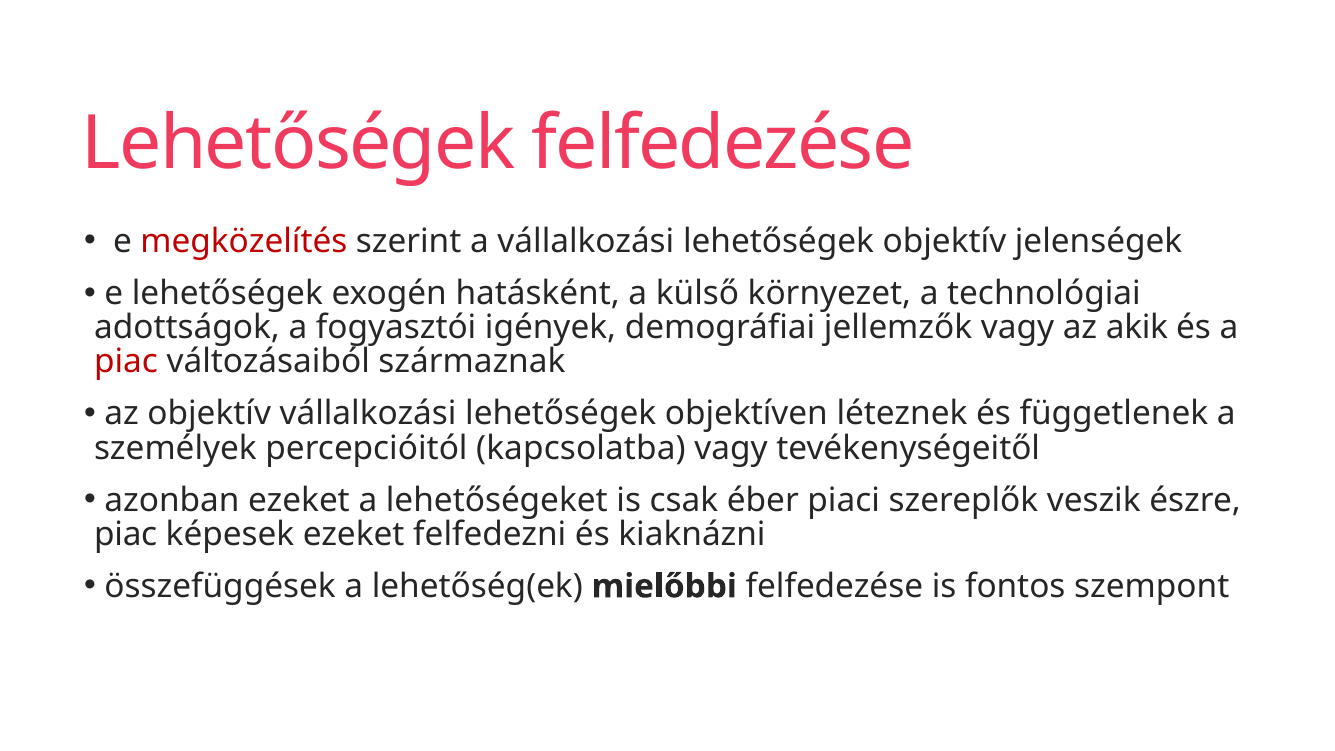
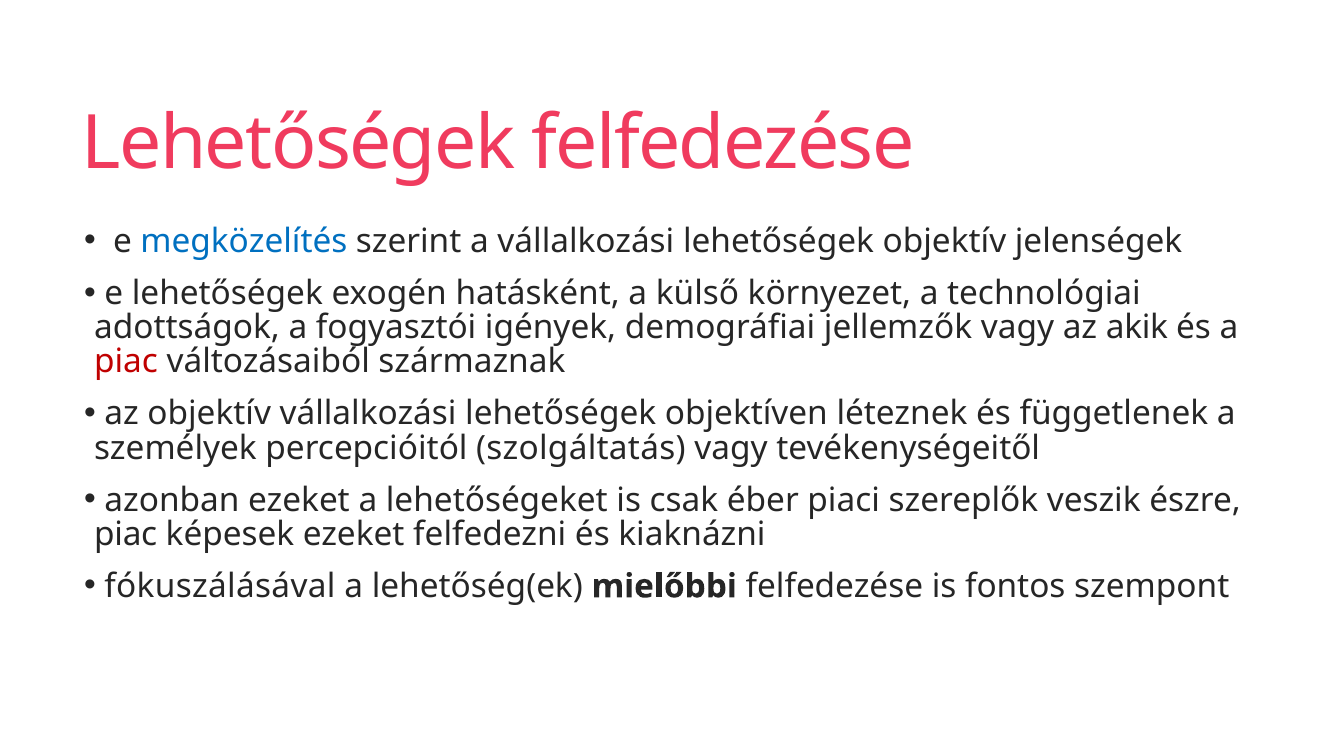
megközelítés colour: red -> blue
kapcsolatba: kapcsolatba -> szolgáltatás
összefüggések: összefüggések -> fókuszálásával
